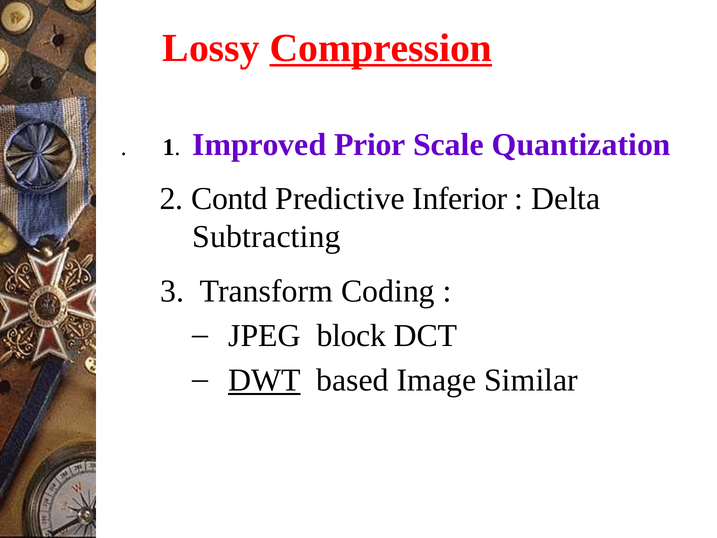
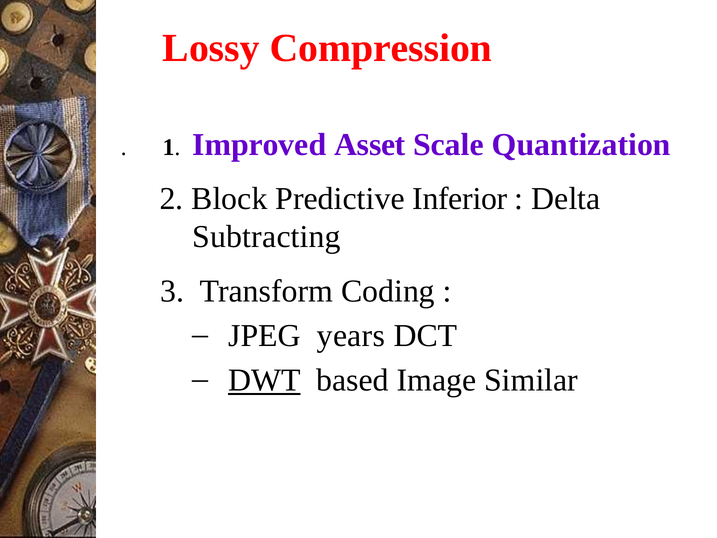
Compression underline: present -> none
Prior: Prior -> Asset
Contd: Contd -> Block
block: block -> years
